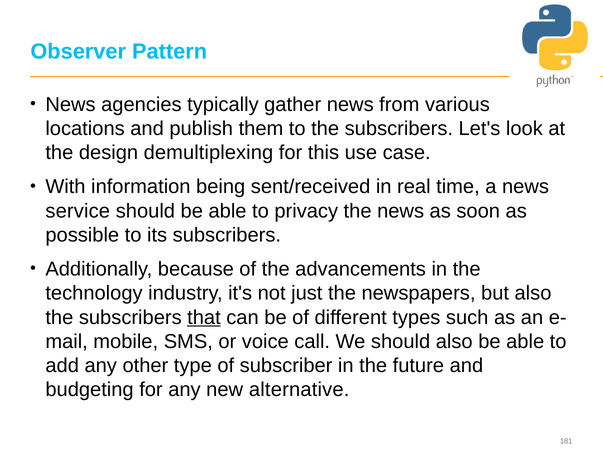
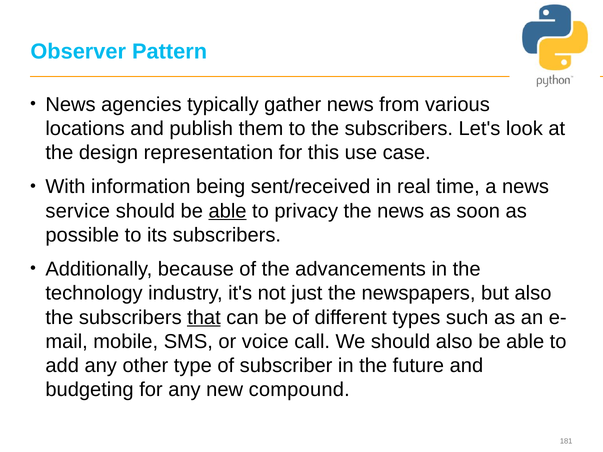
demultiplexing: demultiplexing -> representation
able at (228, 211) underline: none -> present
alternative: alternative -> compound
